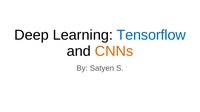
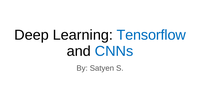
CNNs colour: orange -> blue
